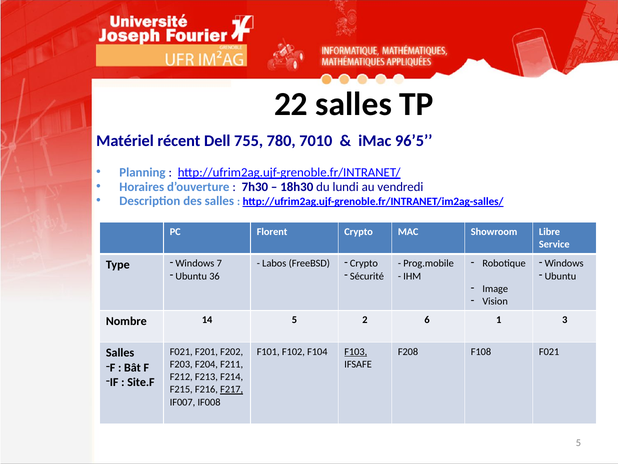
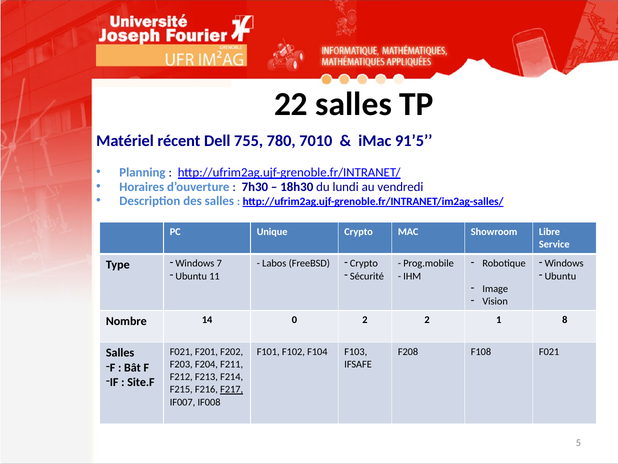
96’5: 96’5 -> 91’5
Florent: Florent -> Unique
36: 36 -> 11
14 5: 5 -> 0
2 6: 6 -> 2
3: 3 -> 8
F103 underline: present -> none
